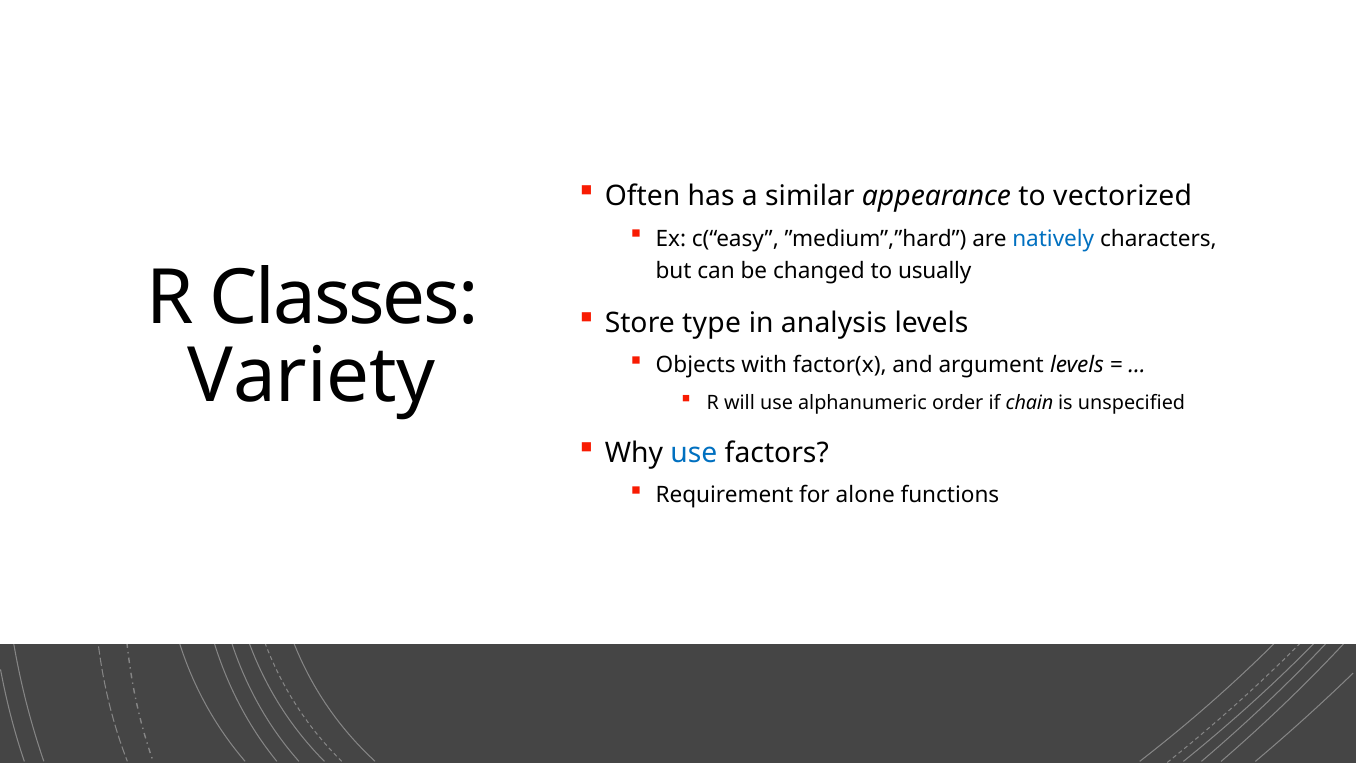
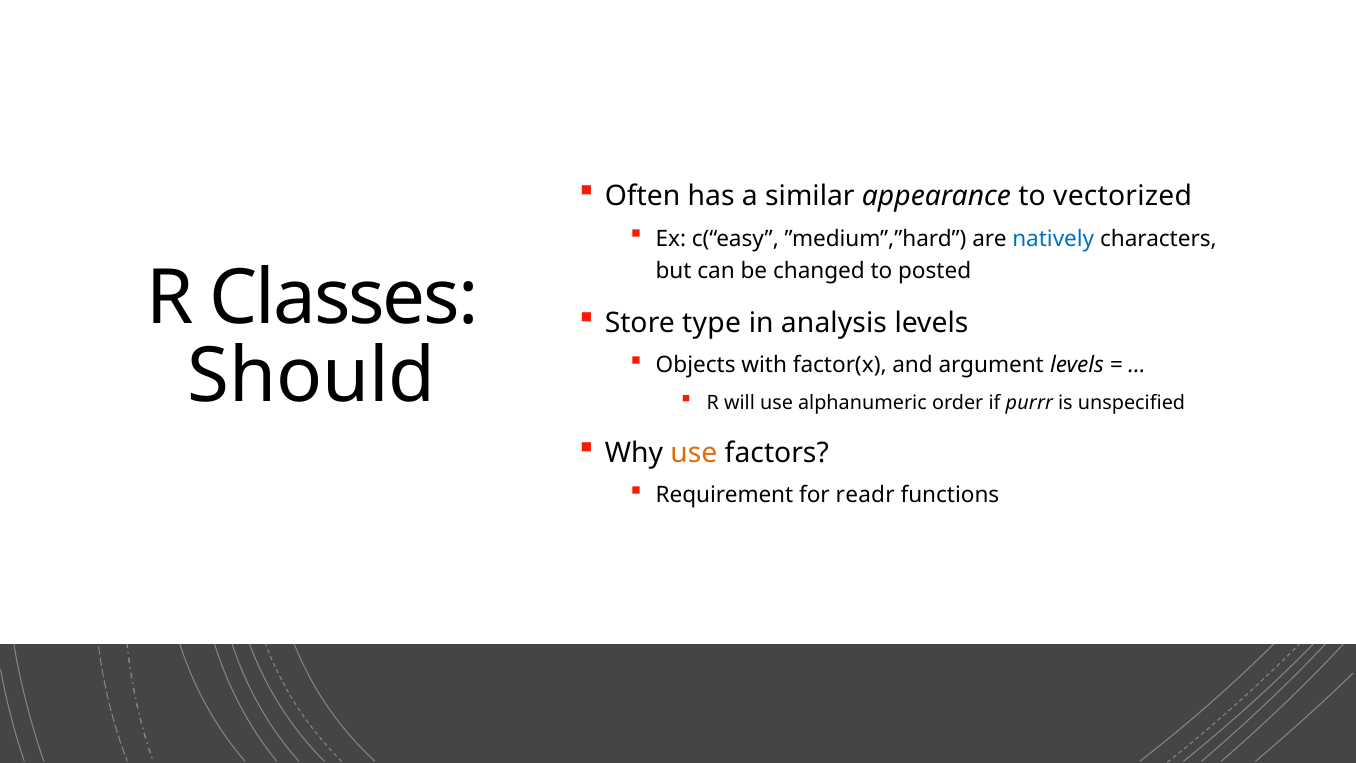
usually: usually -> posted
Variety: Variety -> Should
chain: chain -> purrr
use at (694, 453) colour: blue -> orange
alone: alone -> readr
